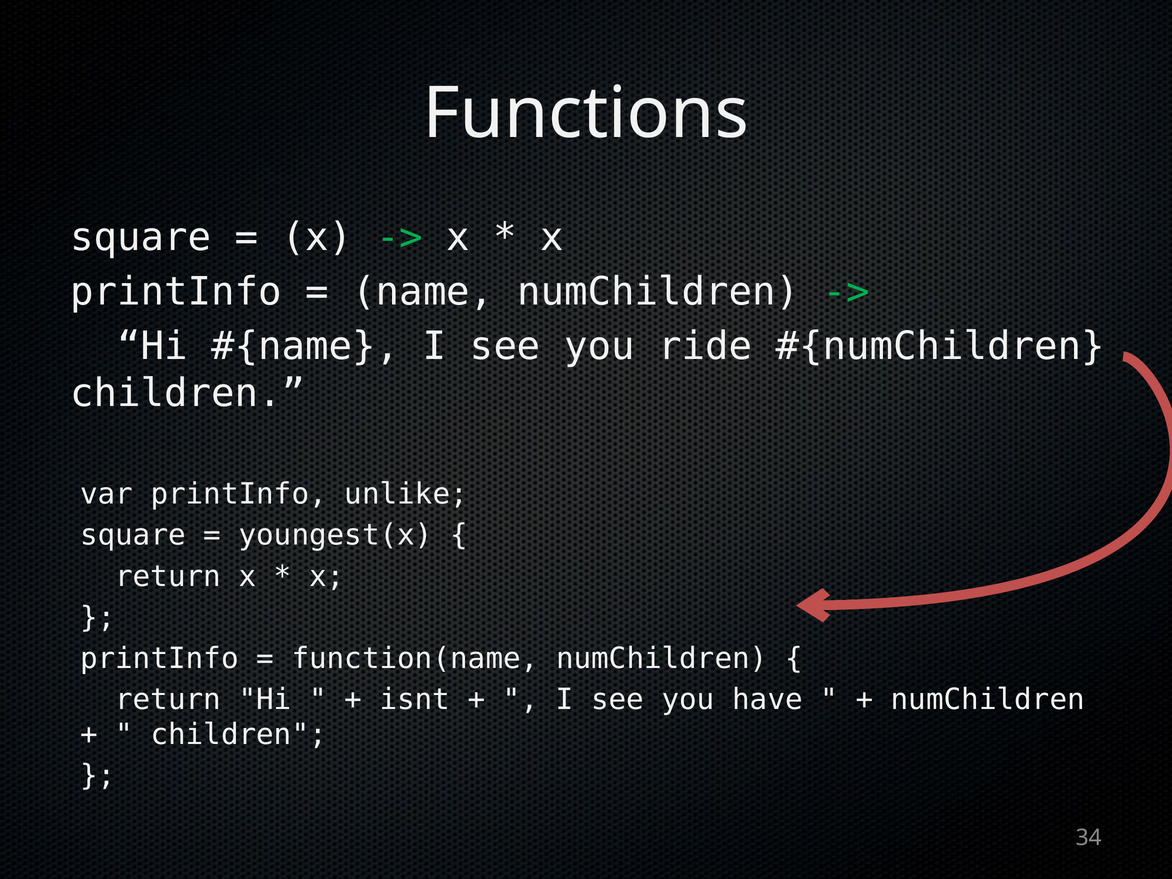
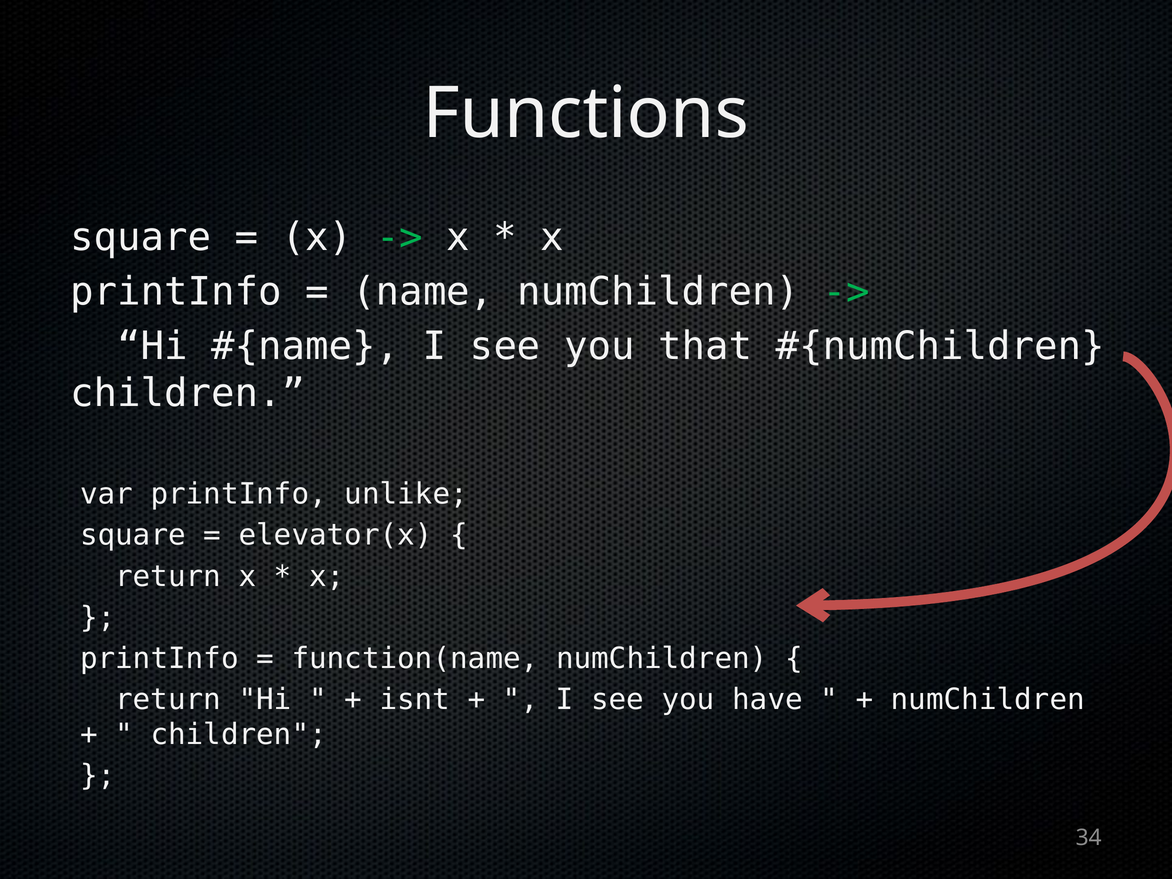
ride: ride -> that
youngest(x: youngest(x -> elevator(x
